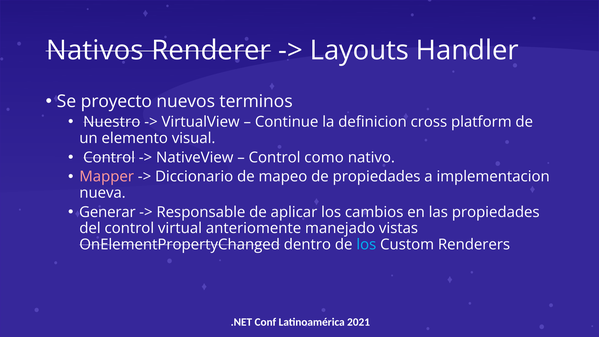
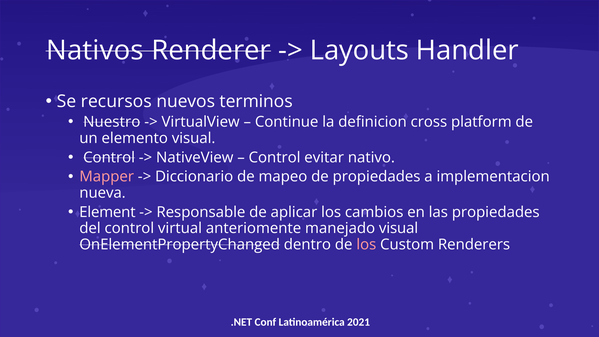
proyecto: proyecto -> recursos
como: como -> evitar
Generar: Generar -> Element
manejado vistas: vistas -> visual
los at (366, 244) colour: light blue -> pink
